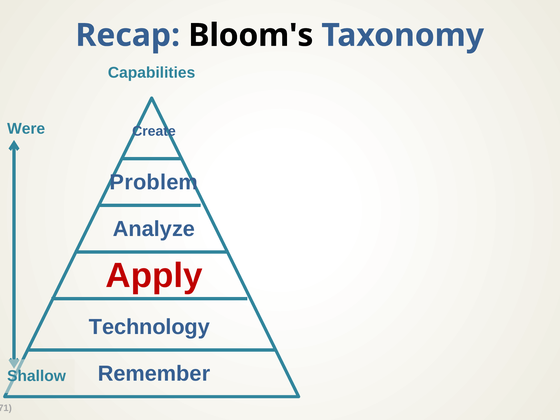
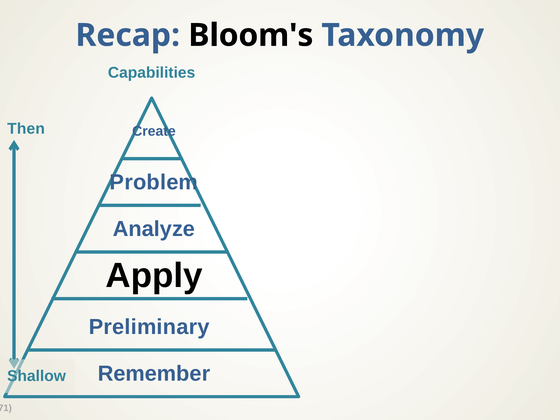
Were: Were -> Then
Apply colour: red -> black
Technology: Technology -> Preliminary
